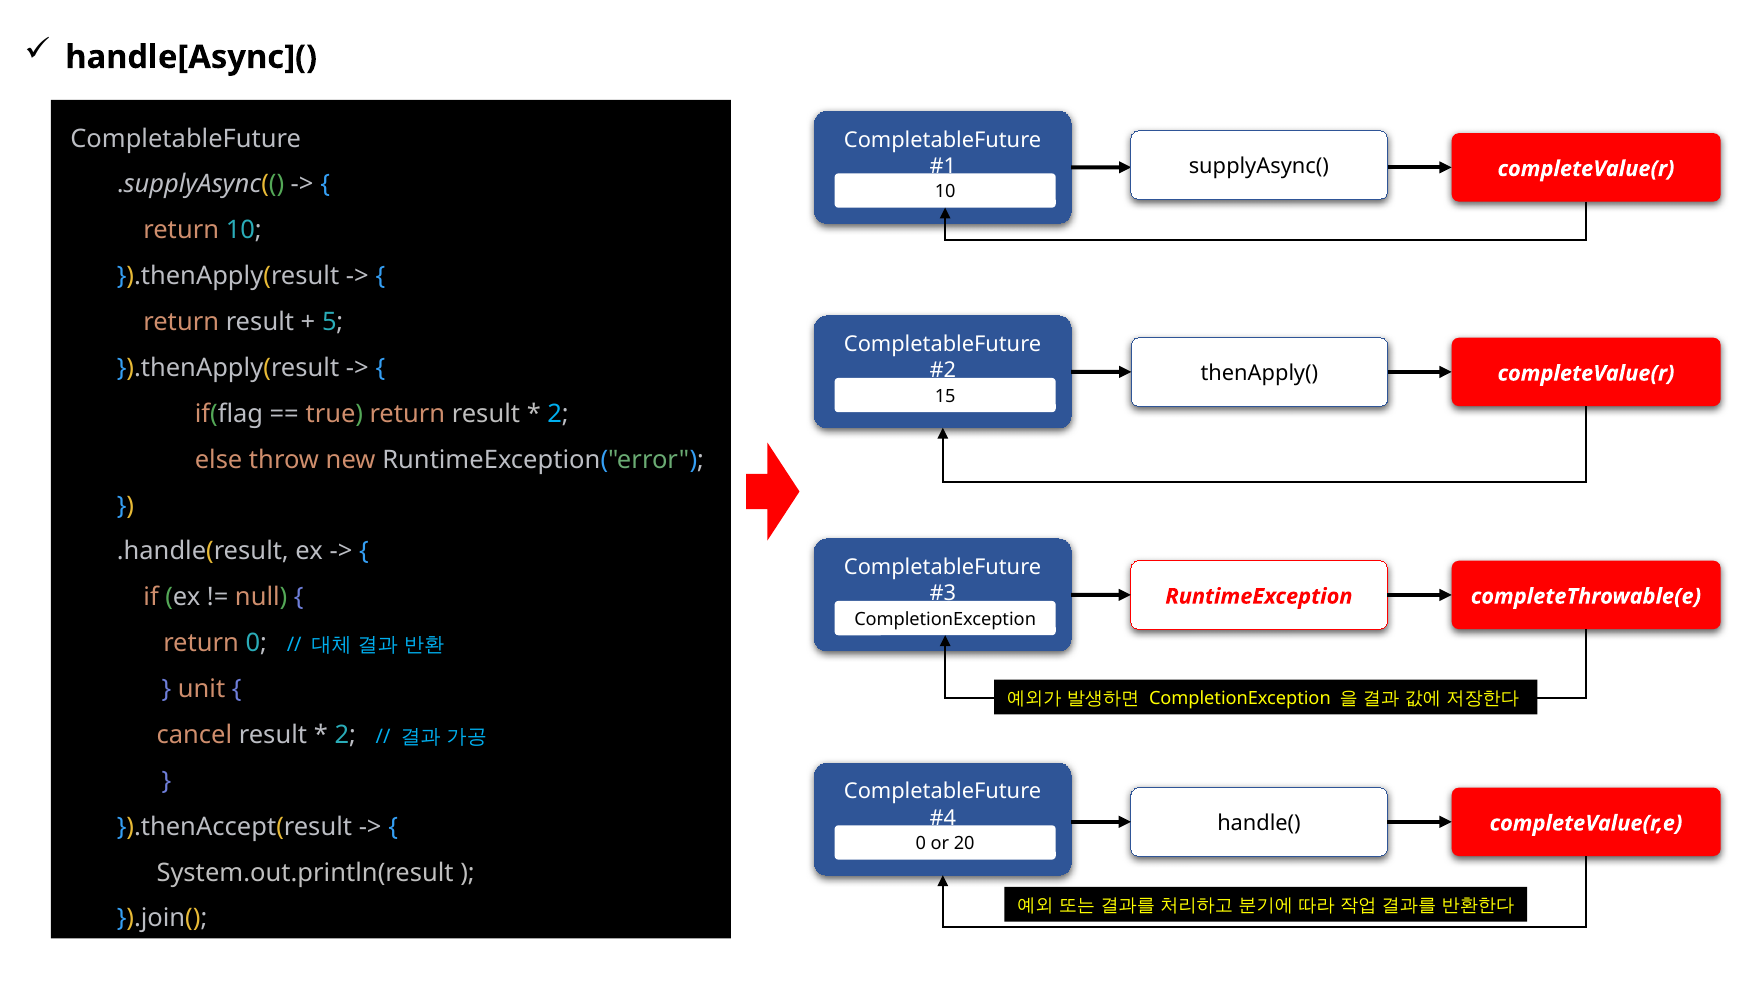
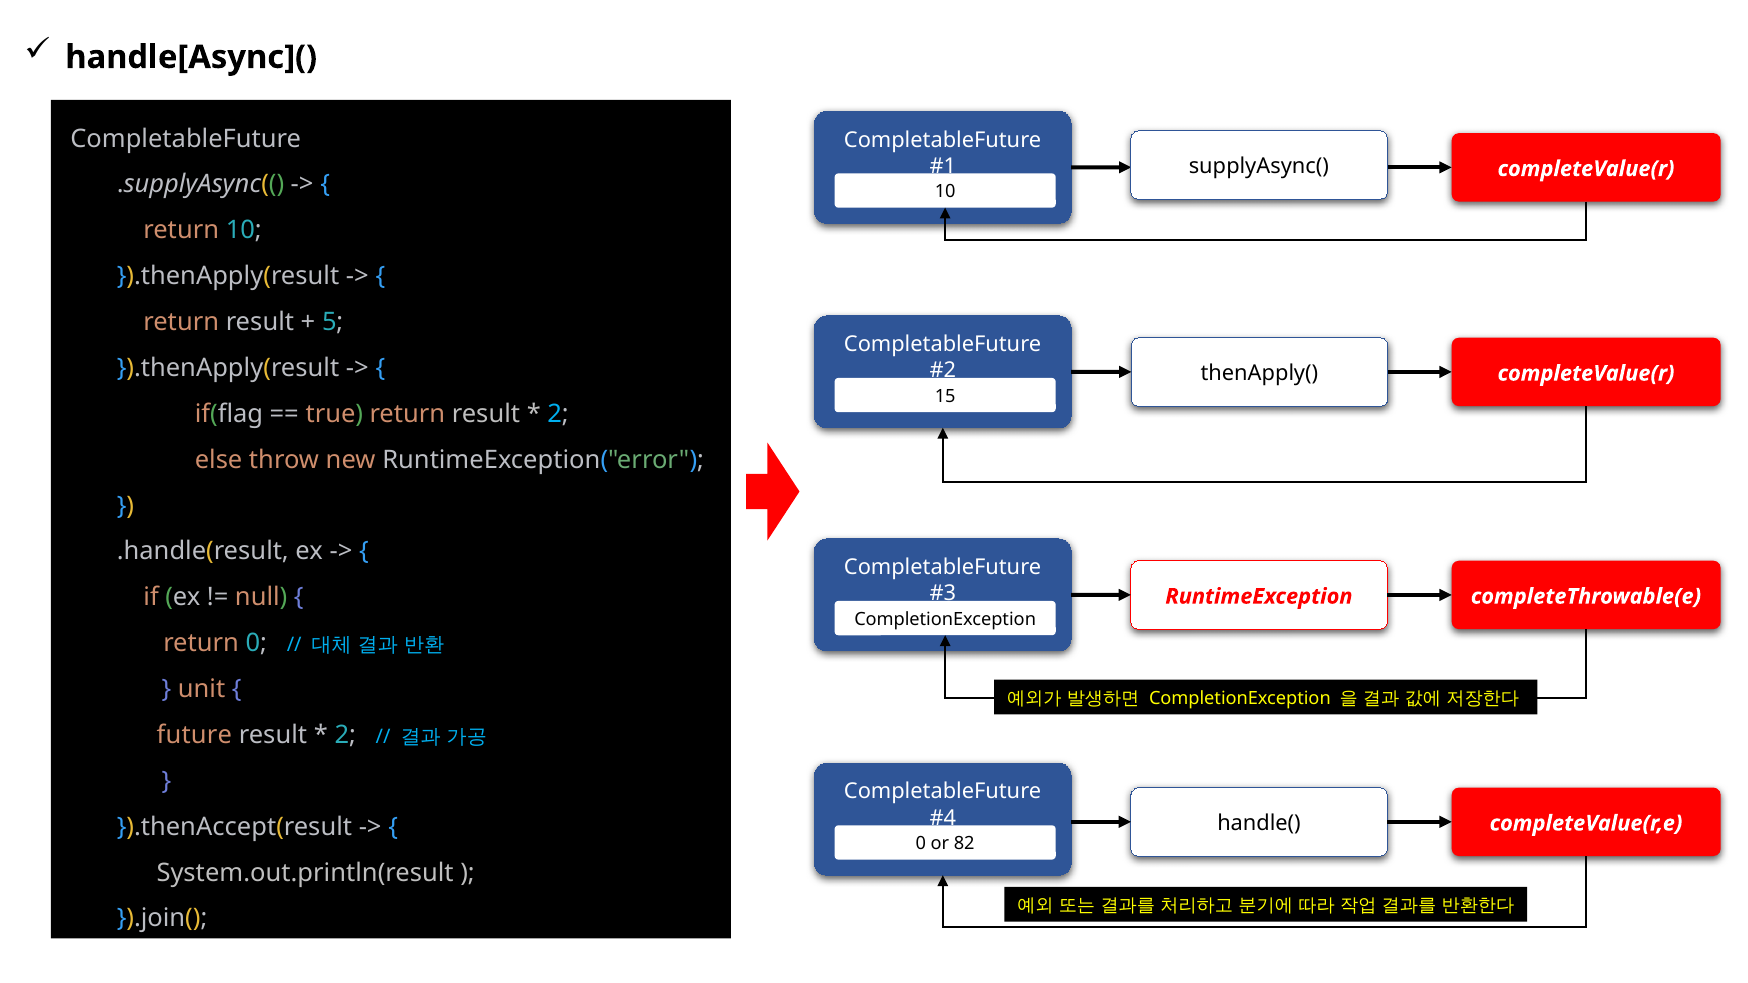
cancel: cancel -> future
20: 20 -> 82
